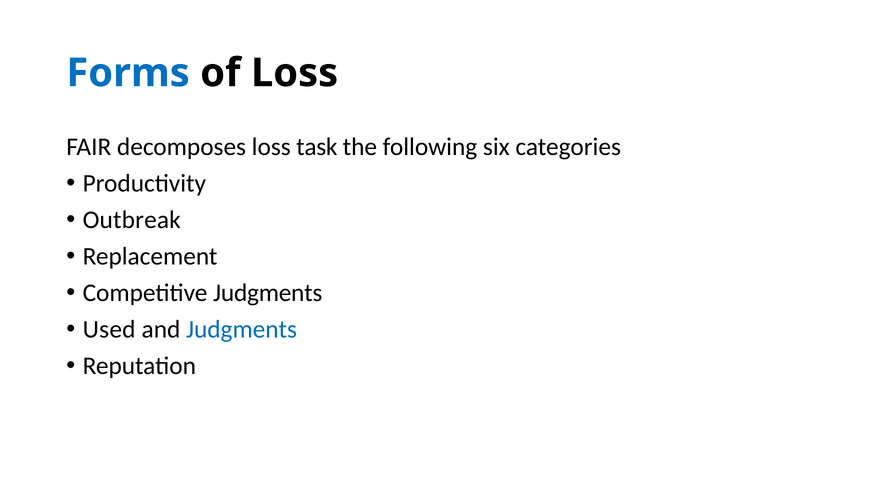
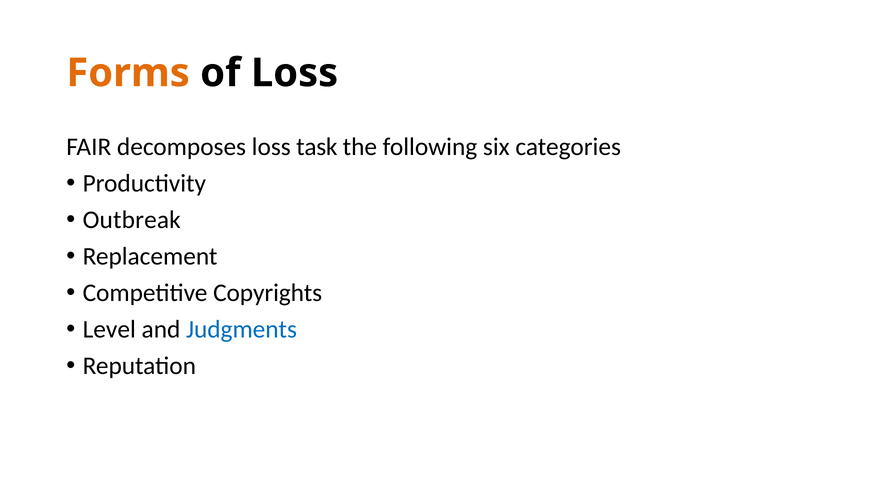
Forms colour: blue -> orange
Competitive Judgments: Judgments -> Copyrights
Used: Used -> Level
